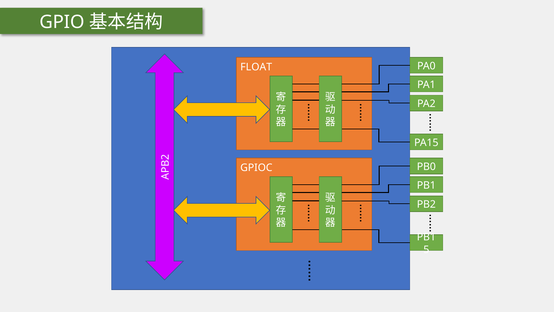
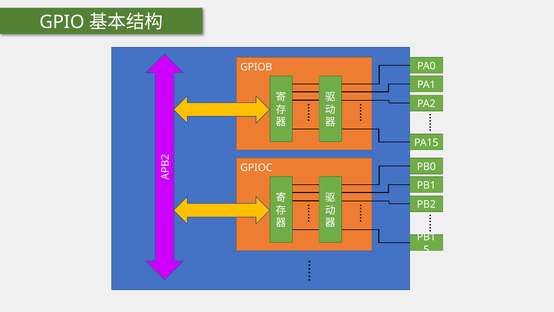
FLOAT: FLOAT -> GPIOB
